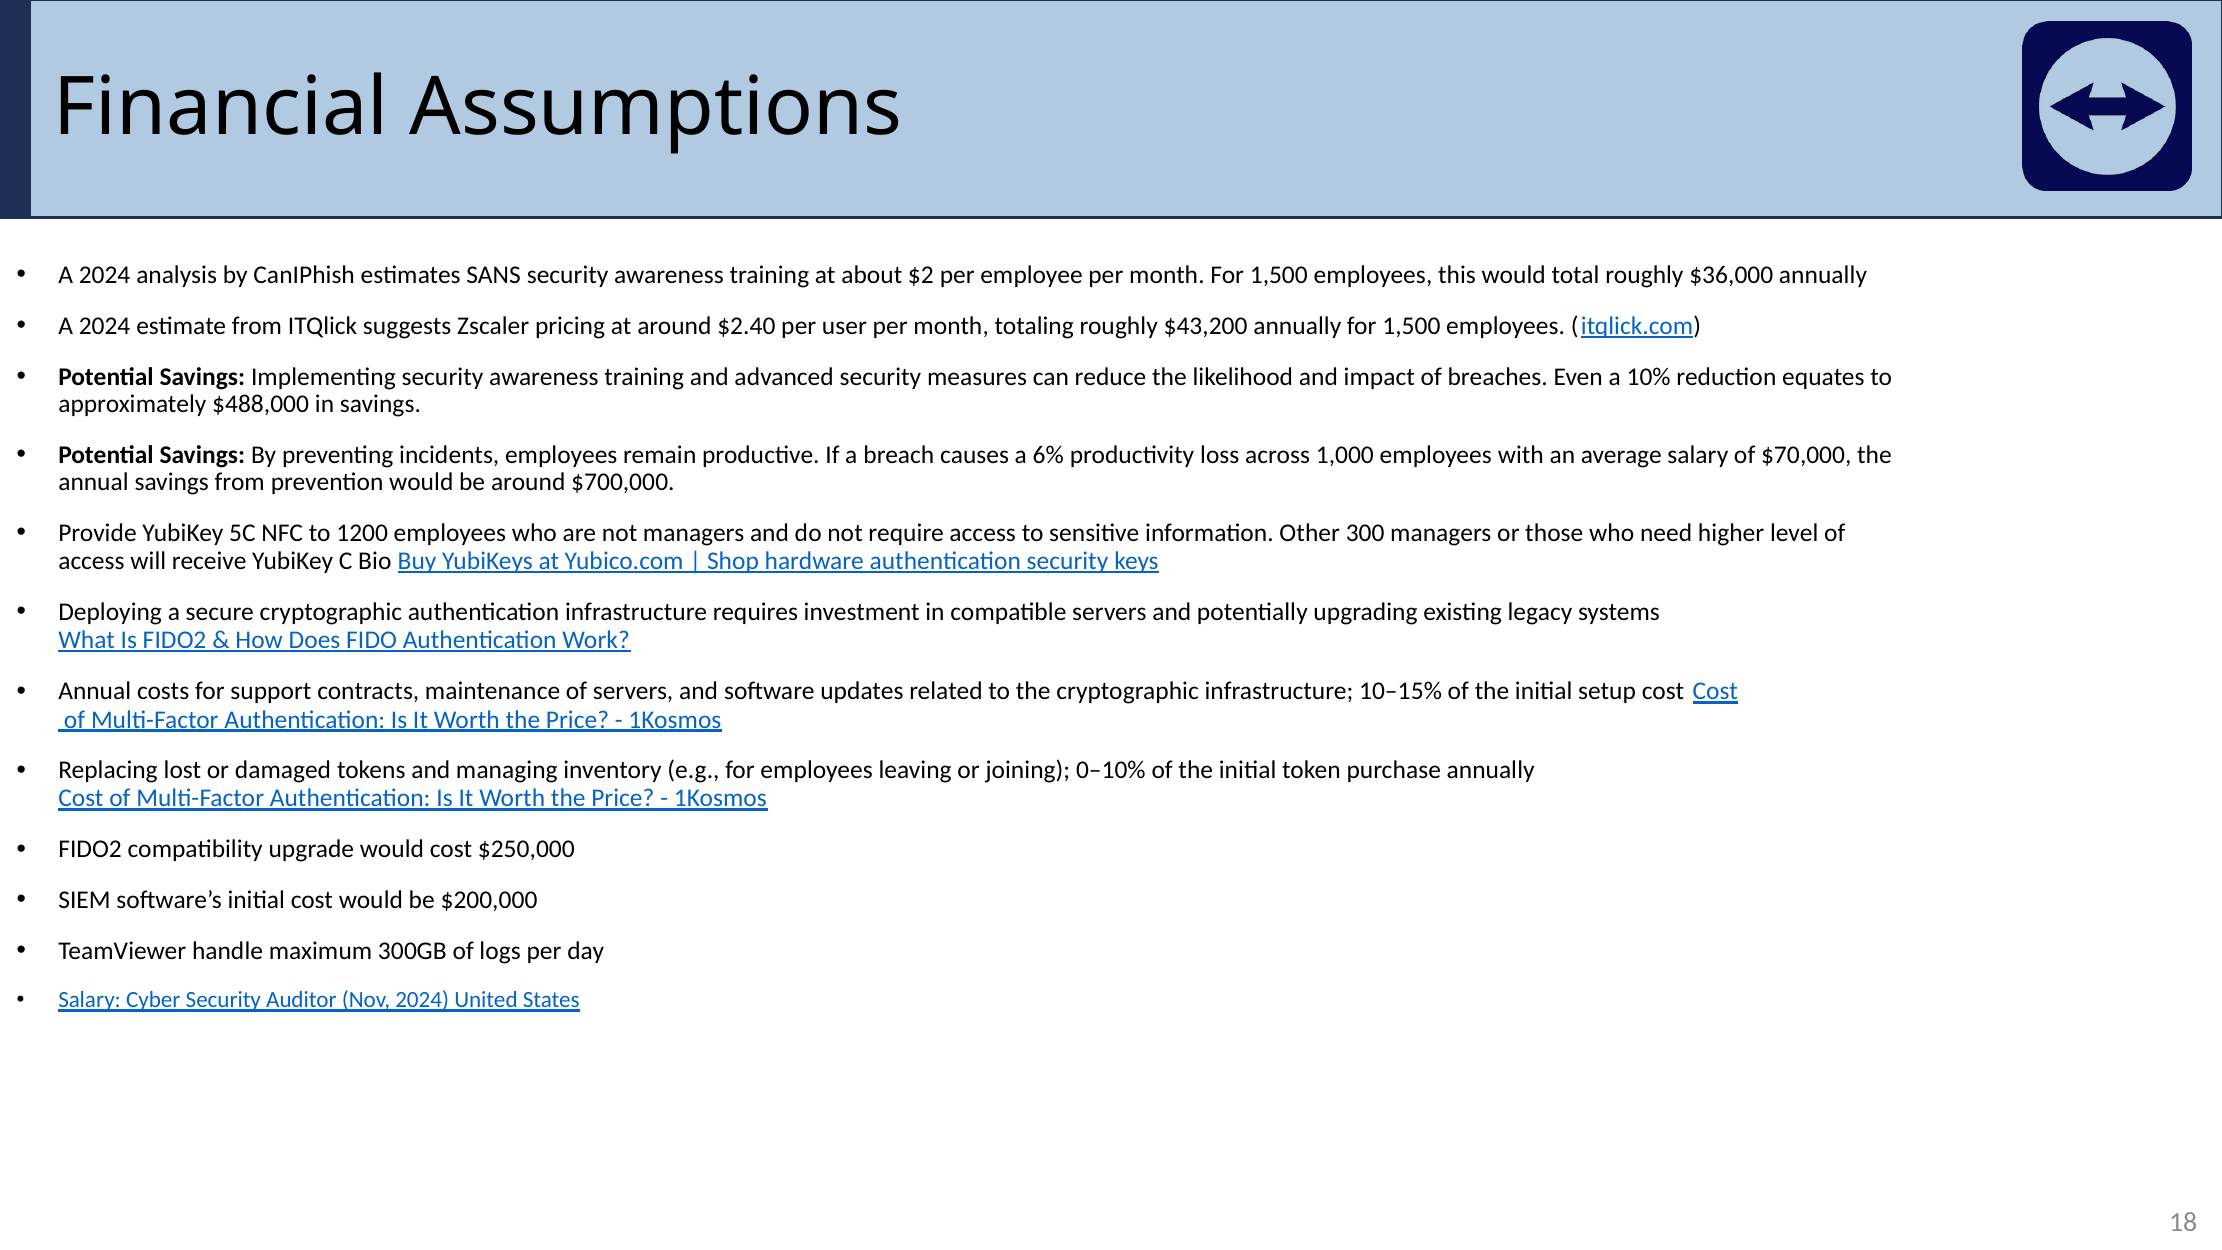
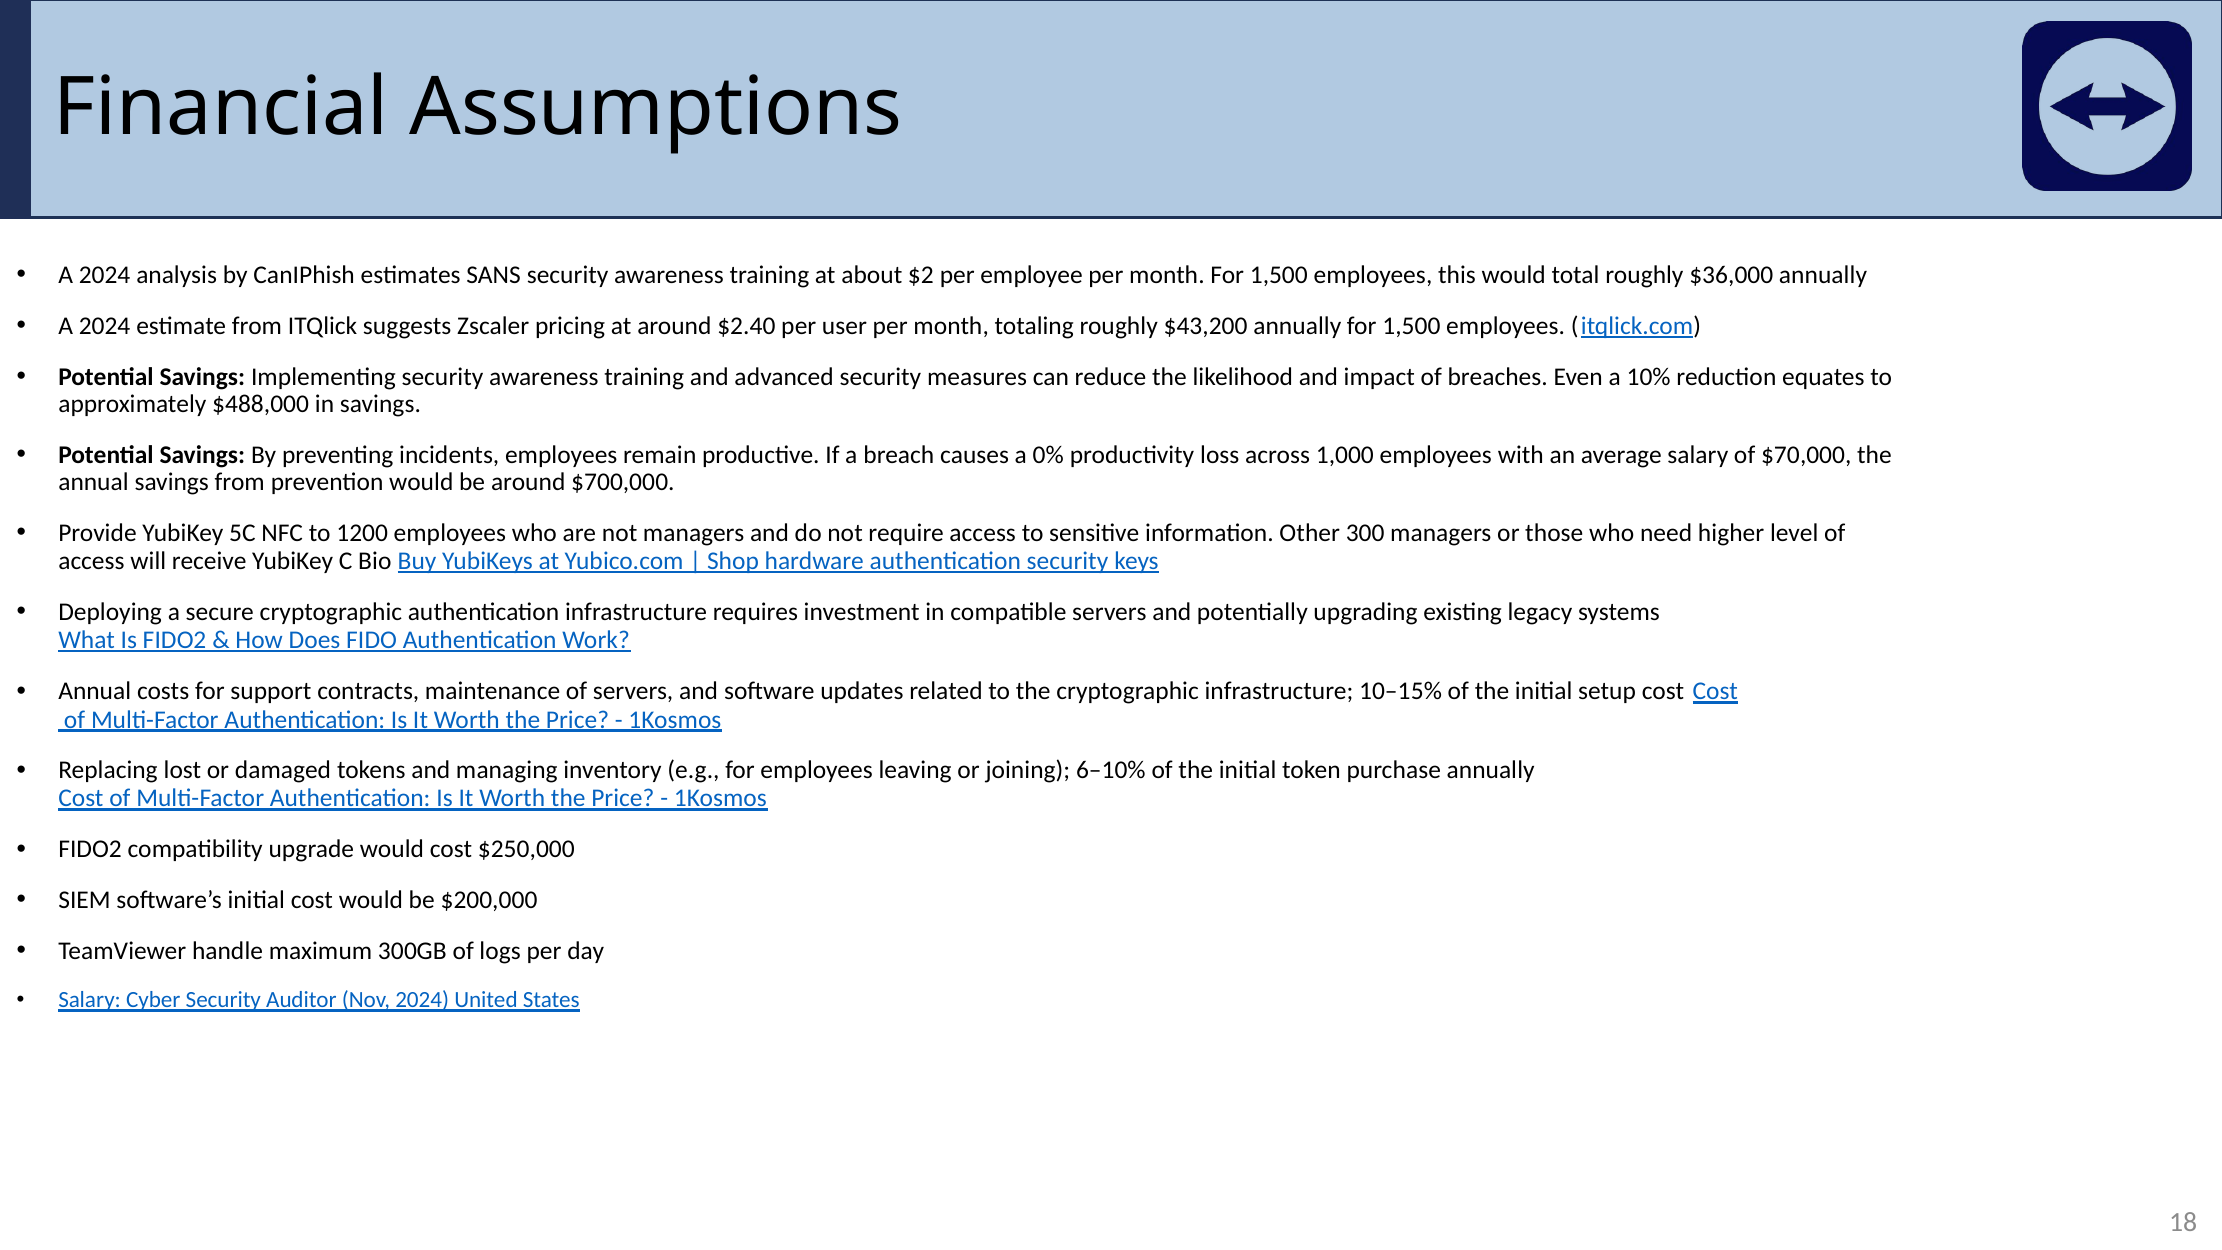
6%: 6% -> 0%
0–10%: 0–10% -> 6–10%
